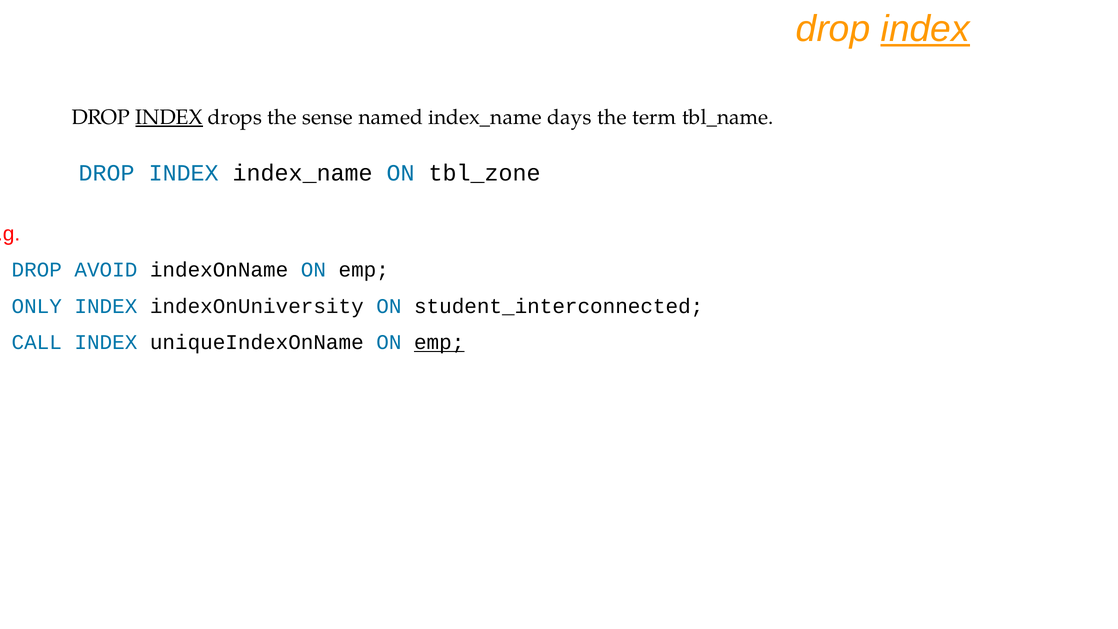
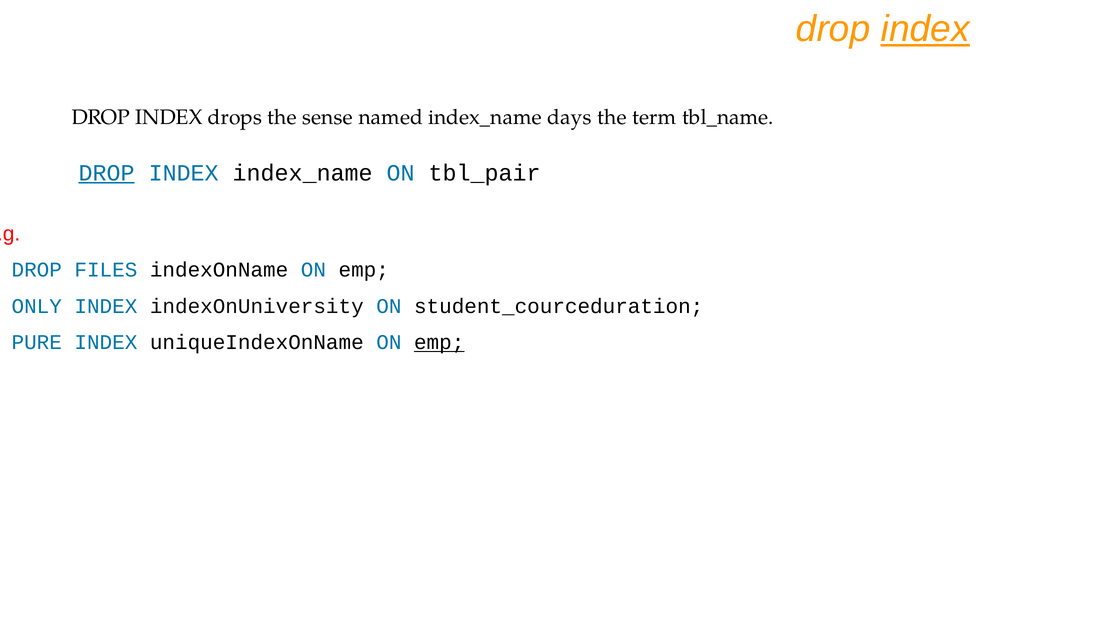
INDEX at (169, 117) underline: present -> none
DROP at (107, 173) underline: none -> present
tbl_zone: tbl_zone -> tbl_pair
AVOID: AVOID -> FILES
student_interconnected: student_interconnected -> student_courceduration
CALL: CALL -> PURE
